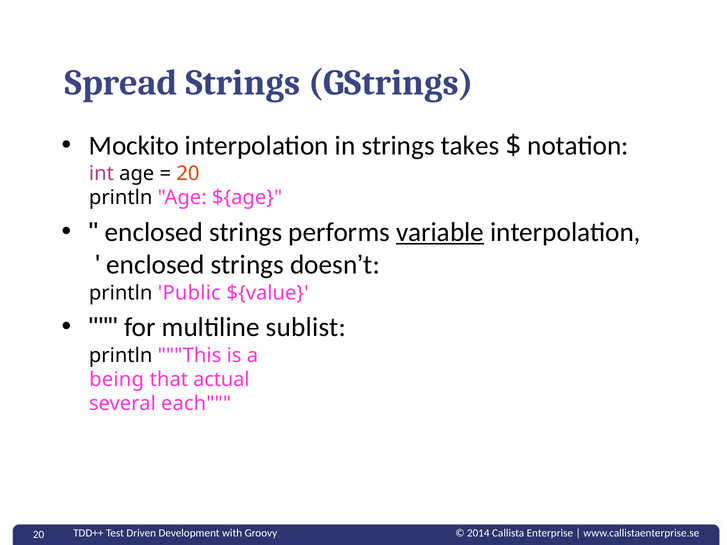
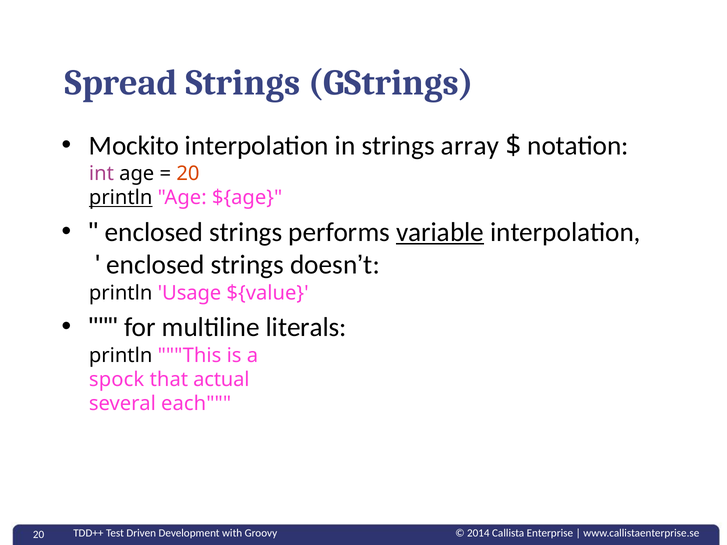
takes: takes -> array
println at (121, 198) underline: none -> present
Public: Public -> Usage
sublist: sublist -> literals
being: being -> spock
